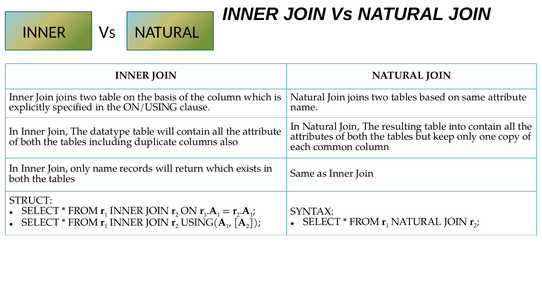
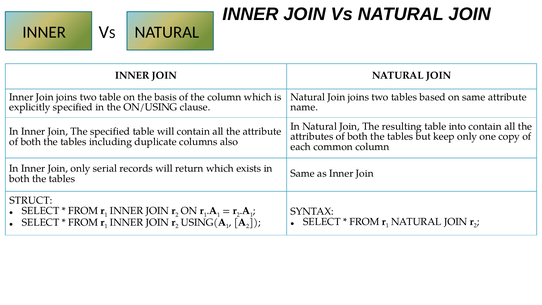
The datatype: datatype -> specified
only name: name -> serial
